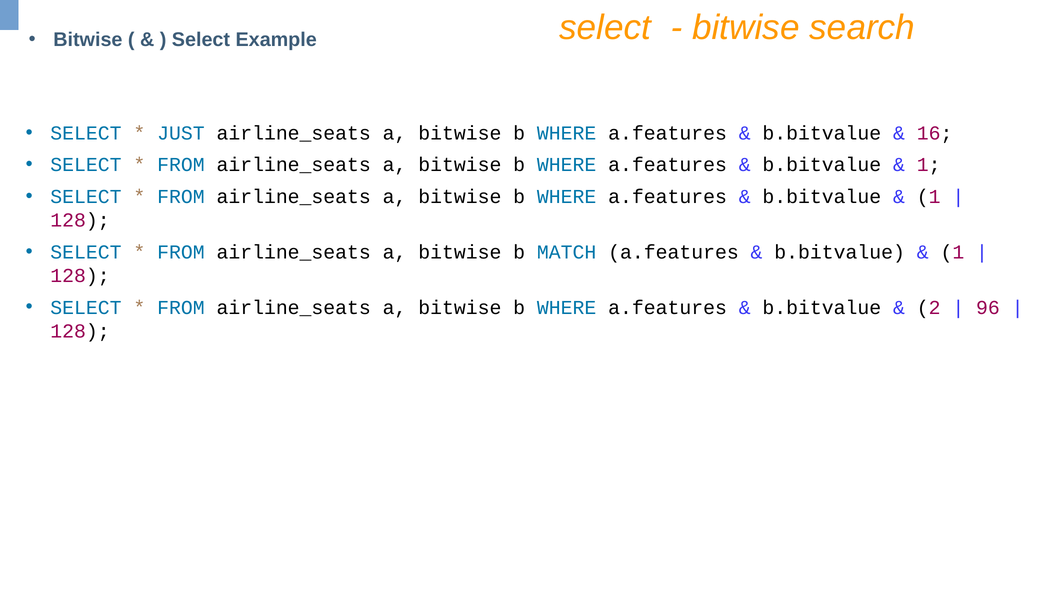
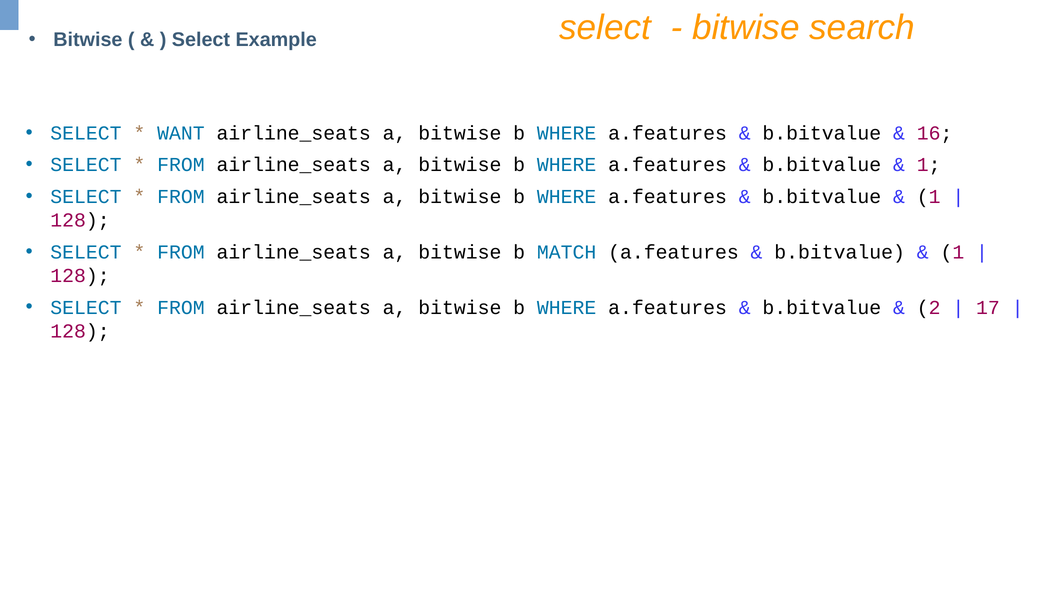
JUST: JUST -> WANT
96: 96 -> 17
